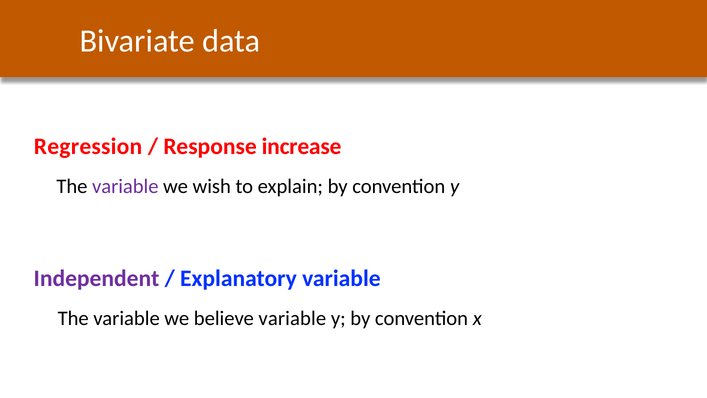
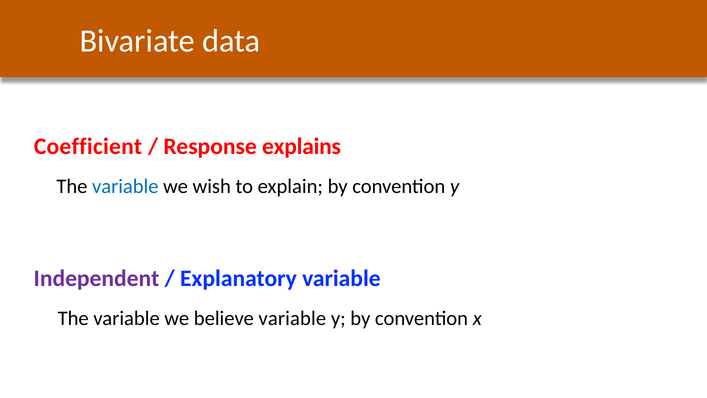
Regression: Regression -> Coefficient
increase: increase -> explains
variable at (125, 187) colour: purple -> blue
